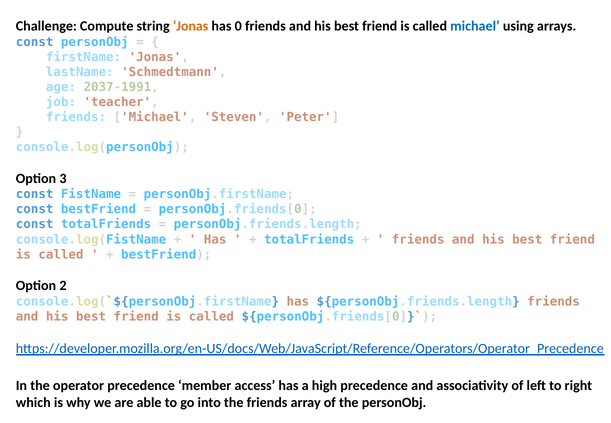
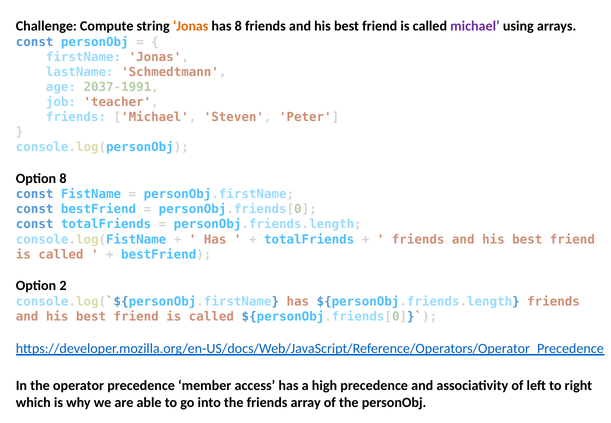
has 0: 0 -> 8
michael at (475, 26) colour: blue -> purple
Option 3: 3 -> 8
